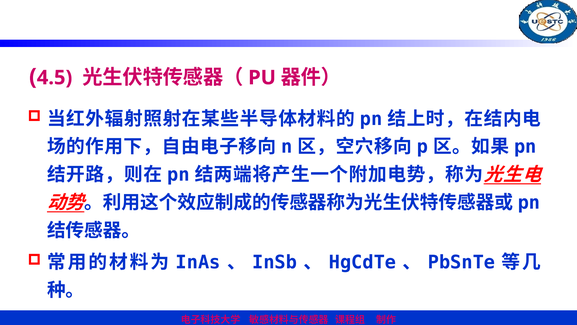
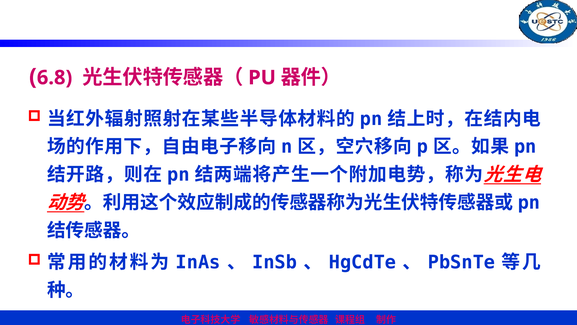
4.5: 4.5 -> 6.8
